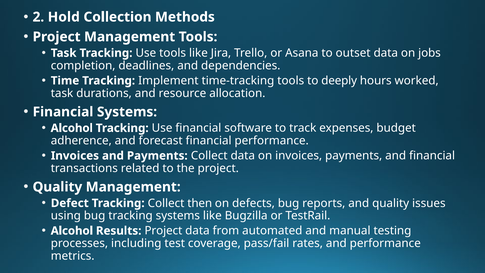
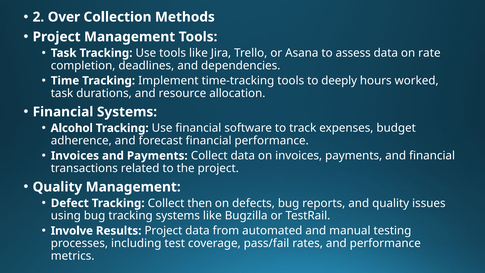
Hold: Hold -> Over
outset: outset -> assess
jobs: jobs -> rate
Alcohol at (72, 231): Alcohol -> Involve
